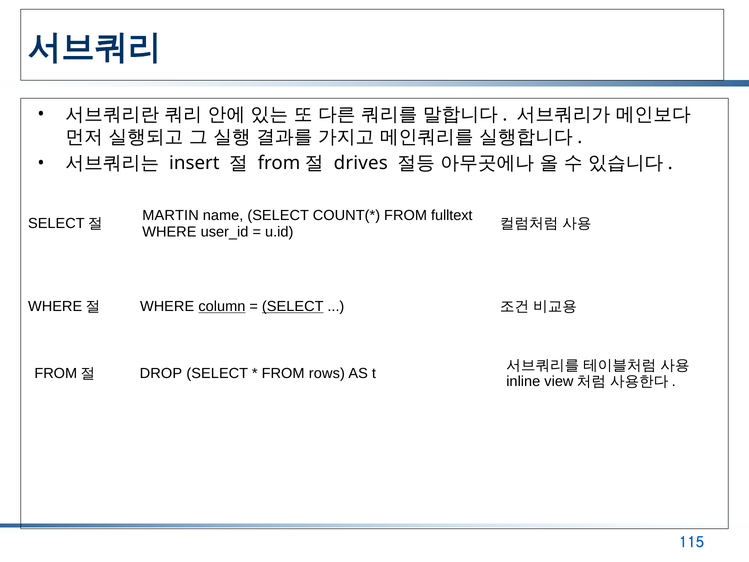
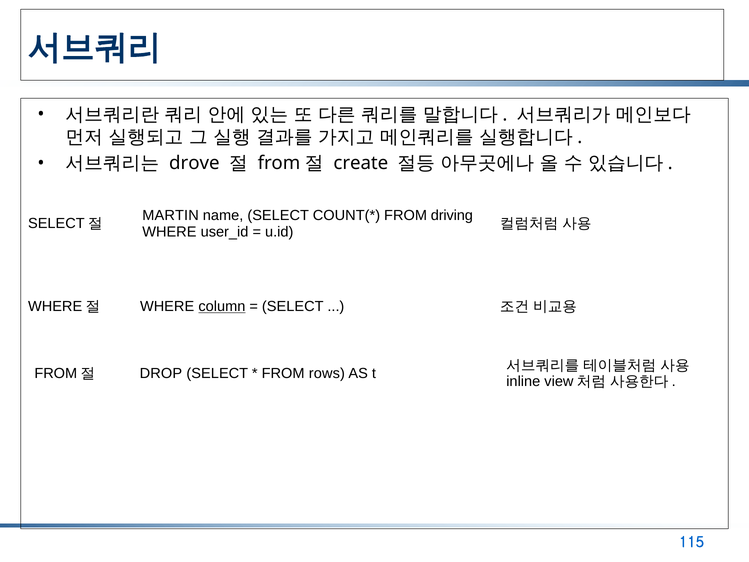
insert: insert -> drove
drives: drives -> create
fulltext: fulltext -> driving
SELECT at (293, 306) underline: present -> none
